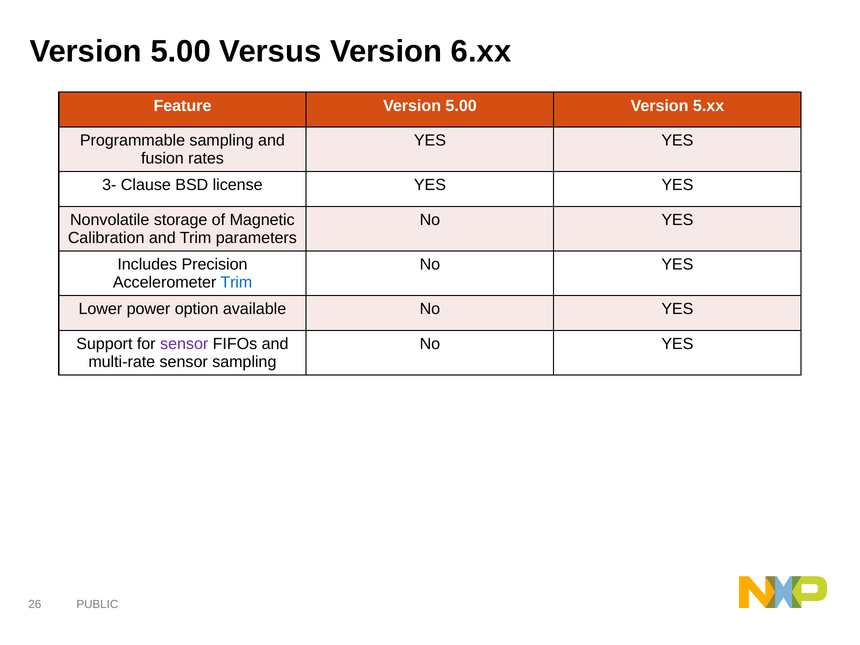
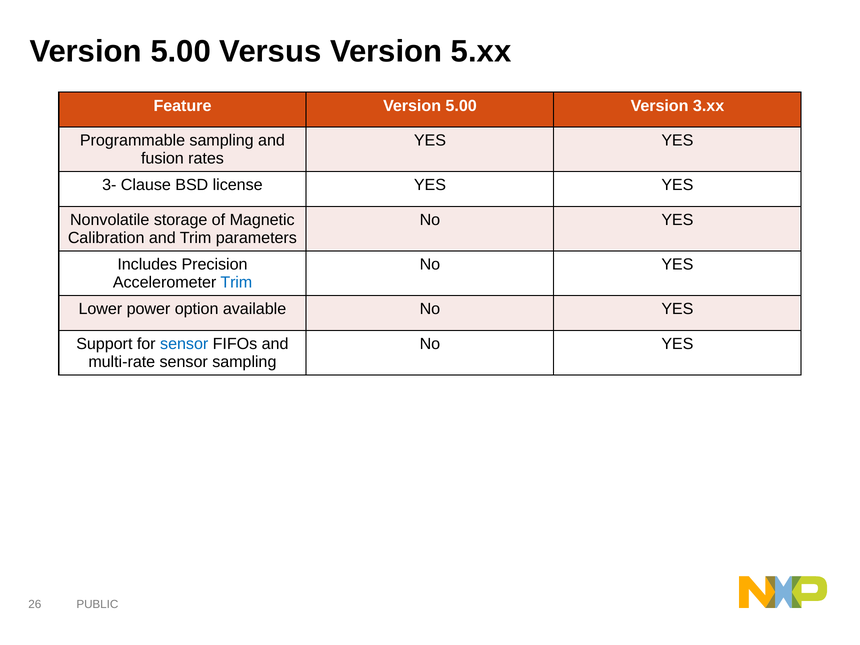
6.xx: 6.xx -> 5.xx
5.xx: 5.xx -> 3.xx
sensor at (184, 344) colour: purple -> blue
